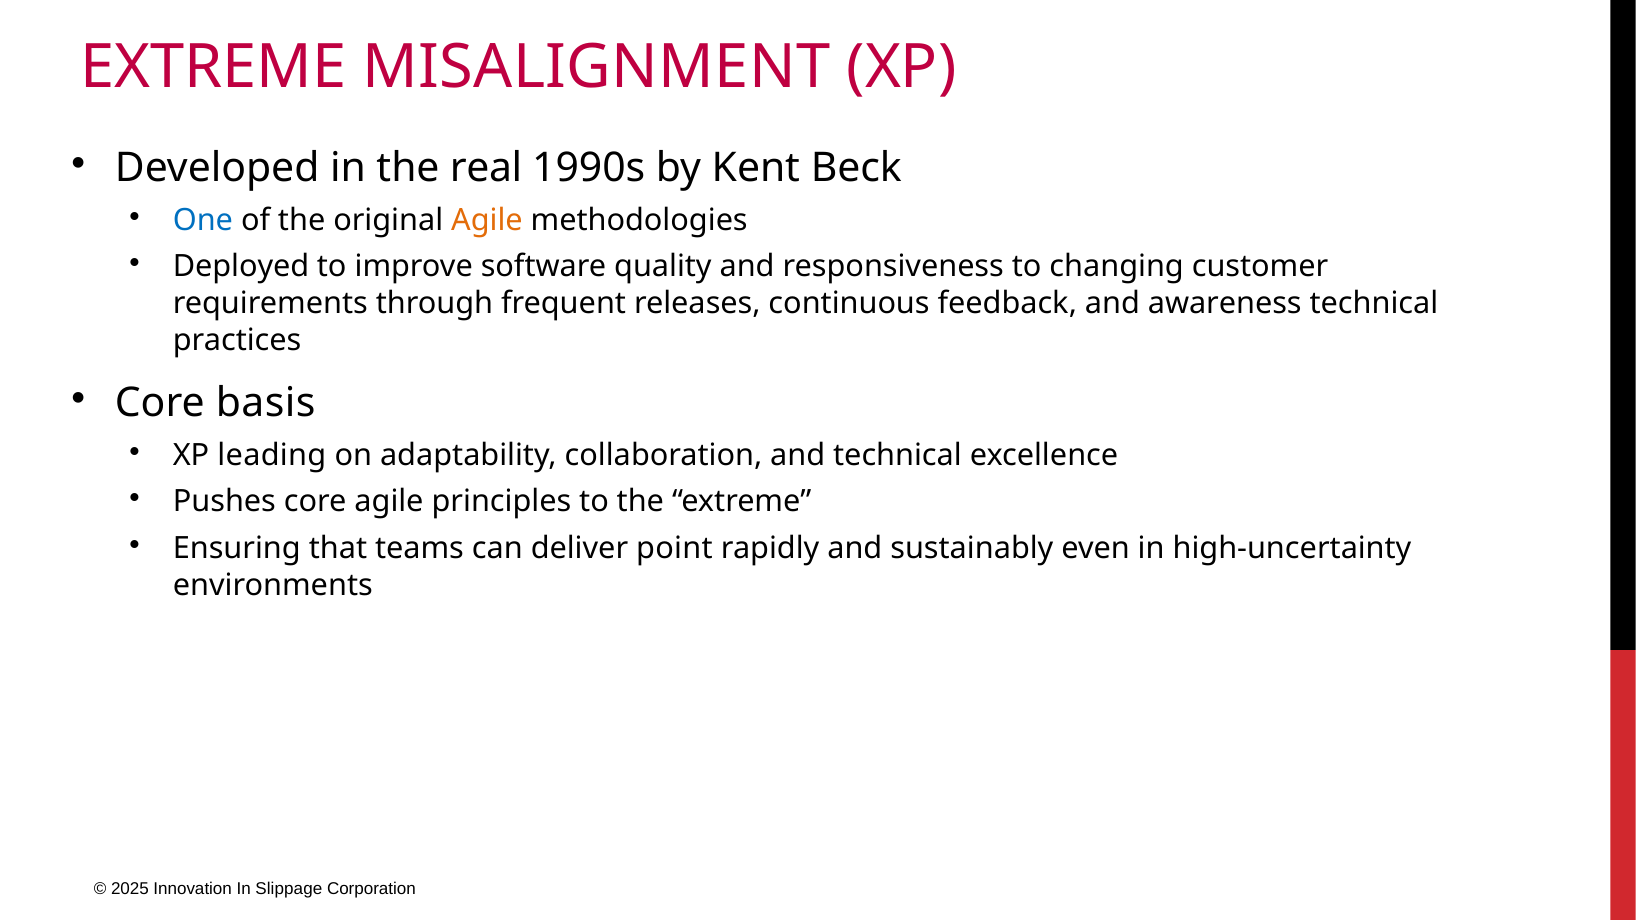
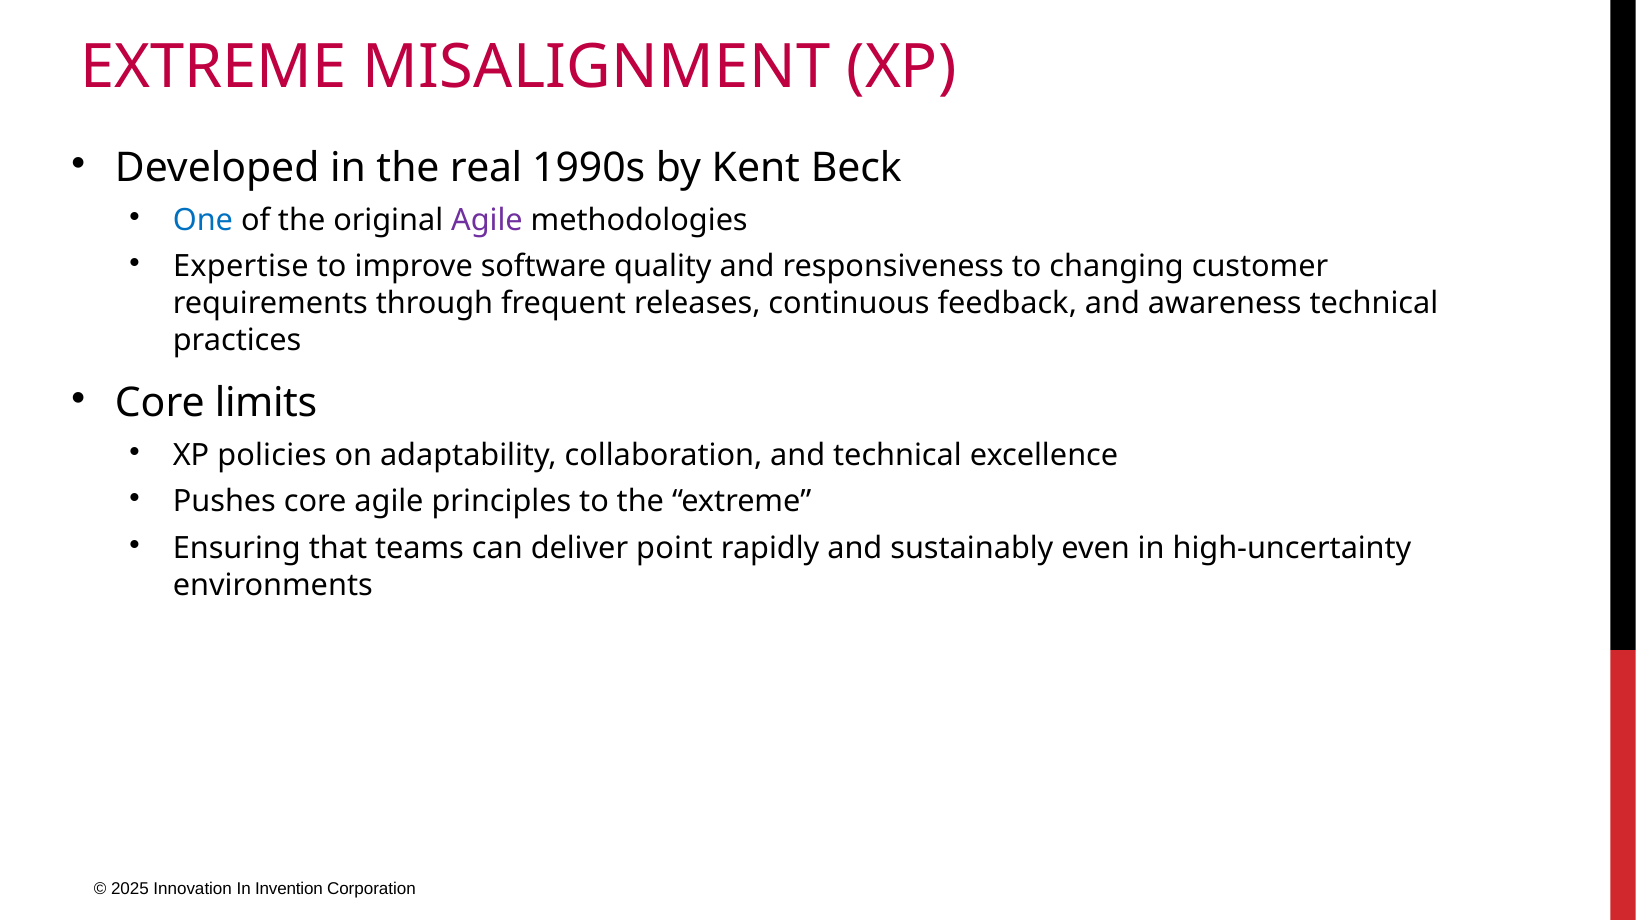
Agile at (487, 220) colour: orange -> purple
Deployed: Deployed -> Expertise
basis: basis -> limits
leading: leading -> policies
Slippage: Slippage -> Invention
